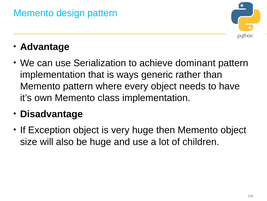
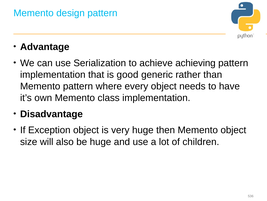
dominant: dominant -> achieving
ways: ways -> good
